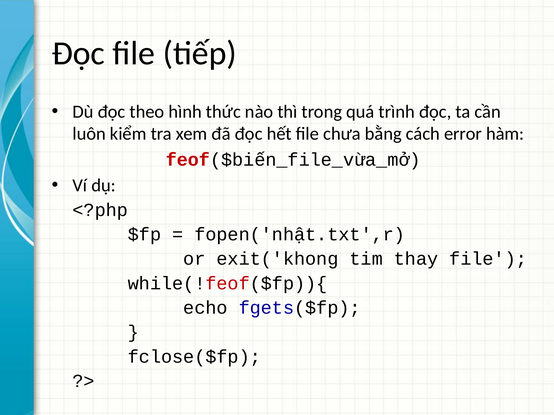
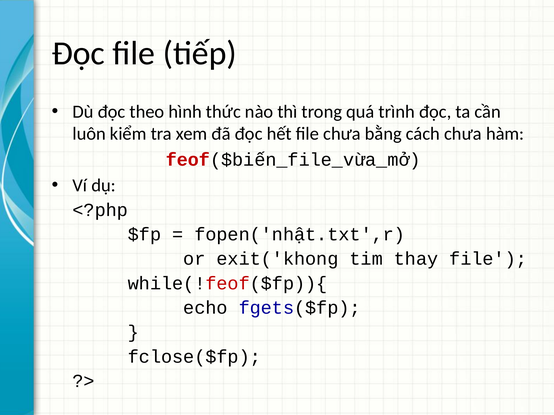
cách error: error -> chưa
